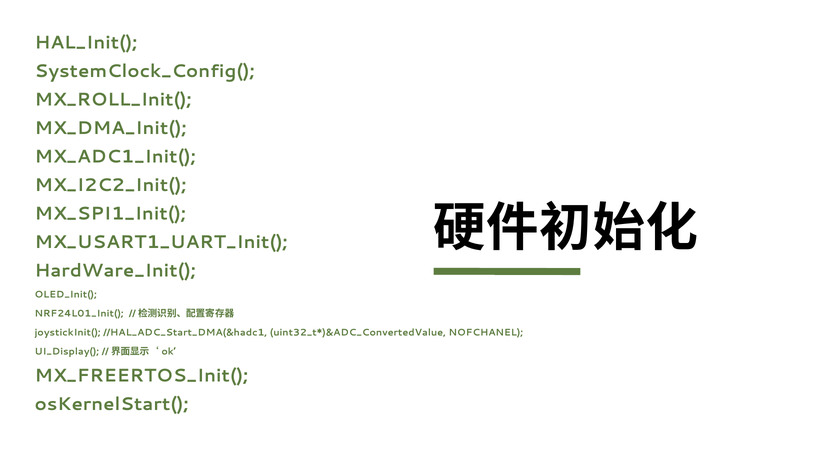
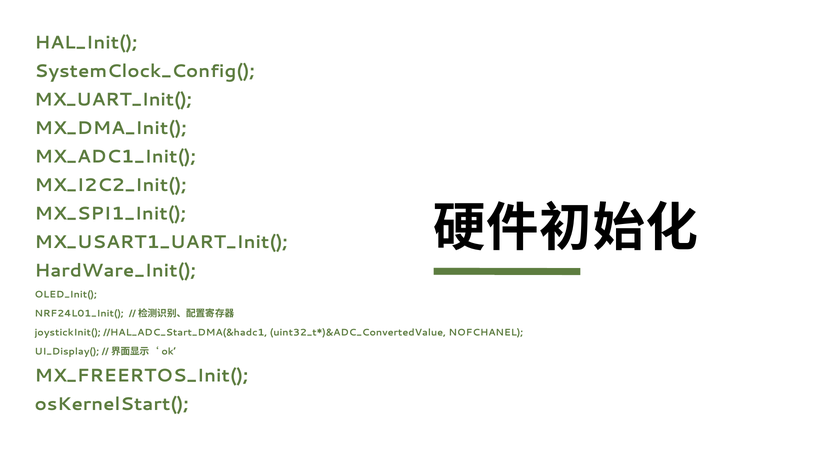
MX_ROLL_Init(: MX_ROLL_Init( -> MX_UART_Init(
